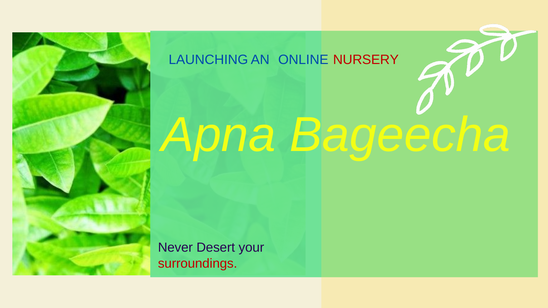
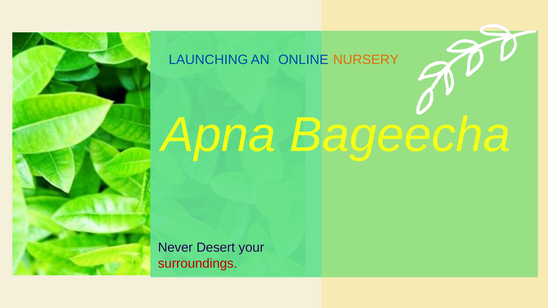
NURSERY colour: red -> orange
